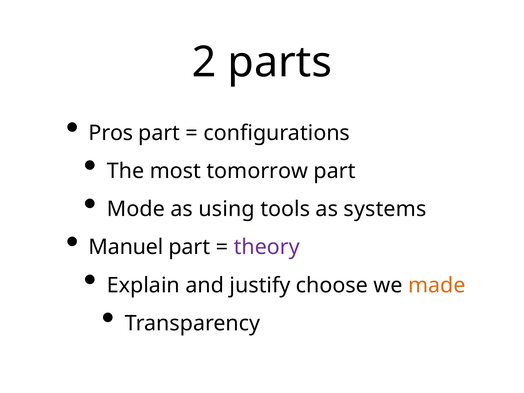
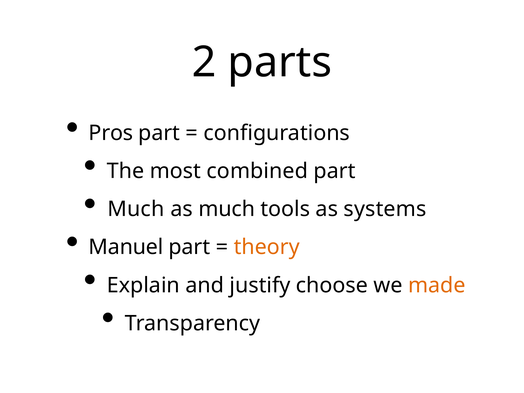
tomorrow: tomorrow -> combined
Mode at (136, 209): Mode -> Much
as using: using -> much
theory colour: purple -> orange
